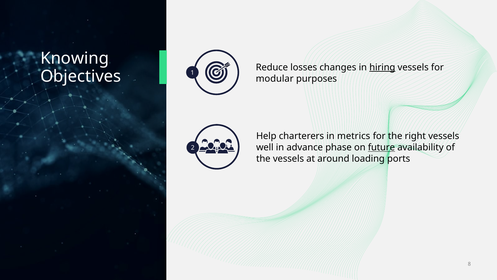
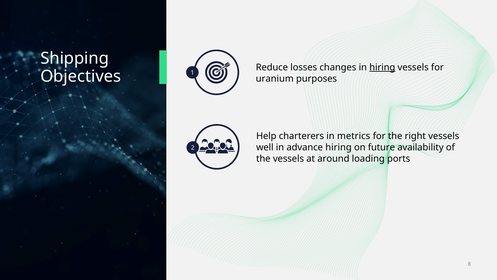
Knowing: Knowing -> Shipping
modular: modular -> uranium
advance phase: phase -> hiring
future underline: present -> none
